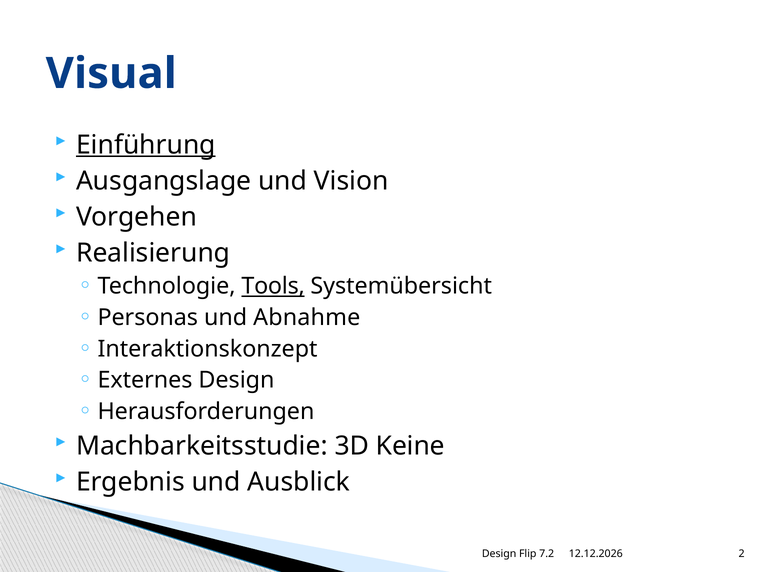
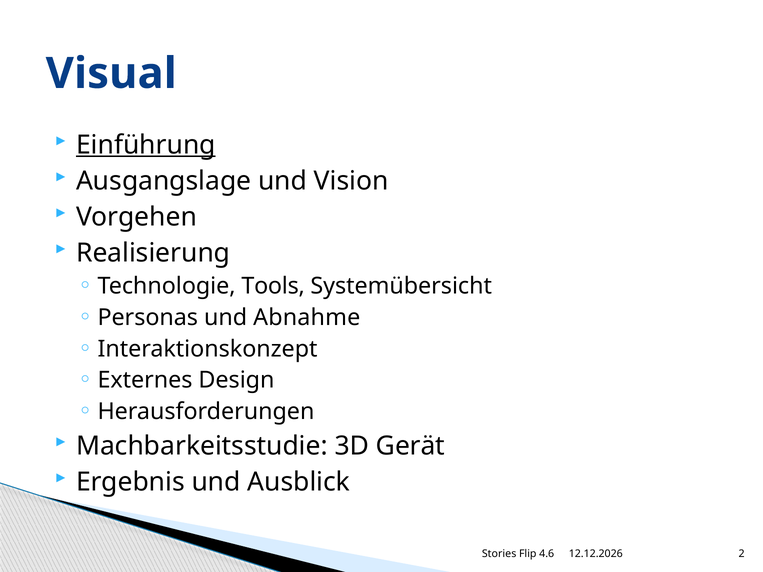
Tools underline: present -> none
Keine: Keine -> Gerät
Design at (499, 554): Design -> Stories
7.2: 7.2 -> 4.6
